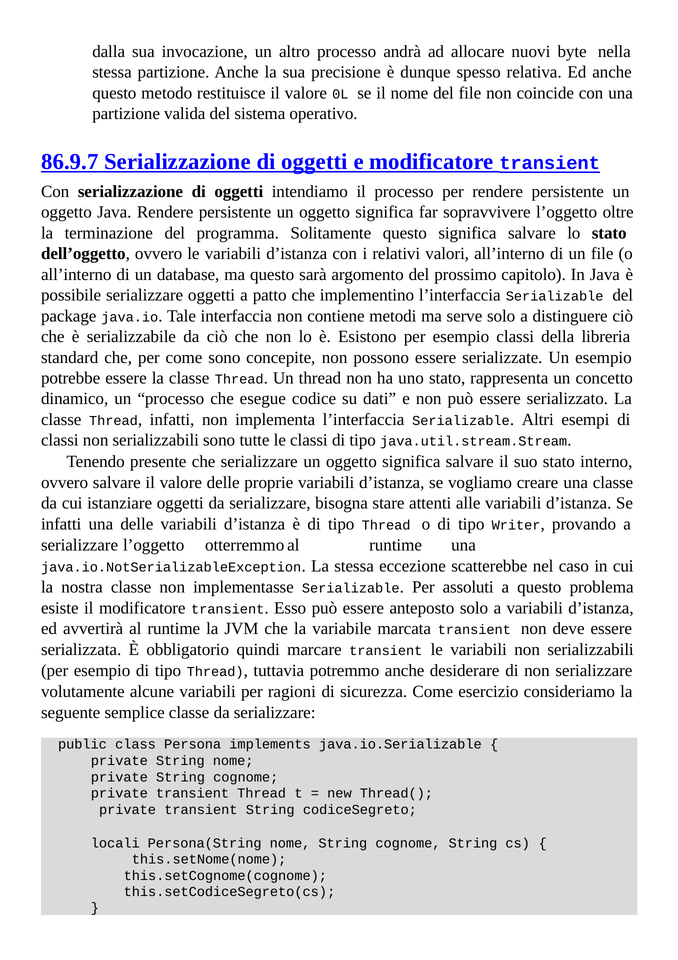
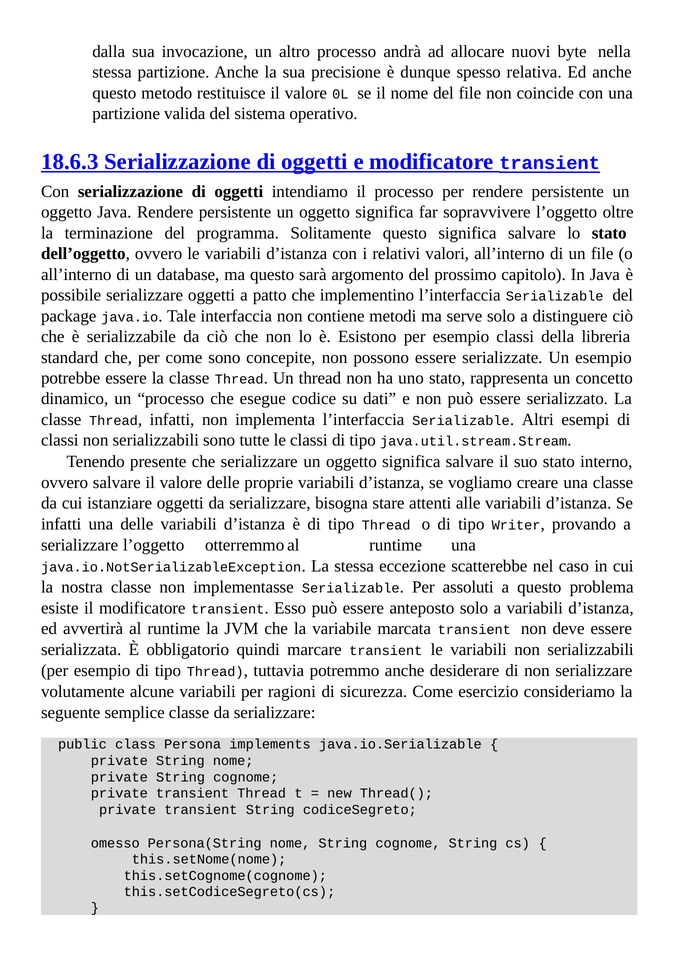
86.9.7: 86.9.7 -> 18.6.3
locali: locali -> omesso
